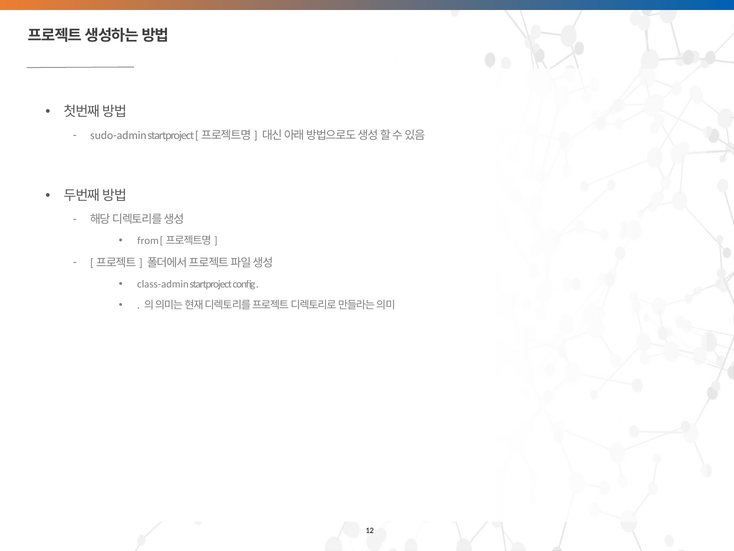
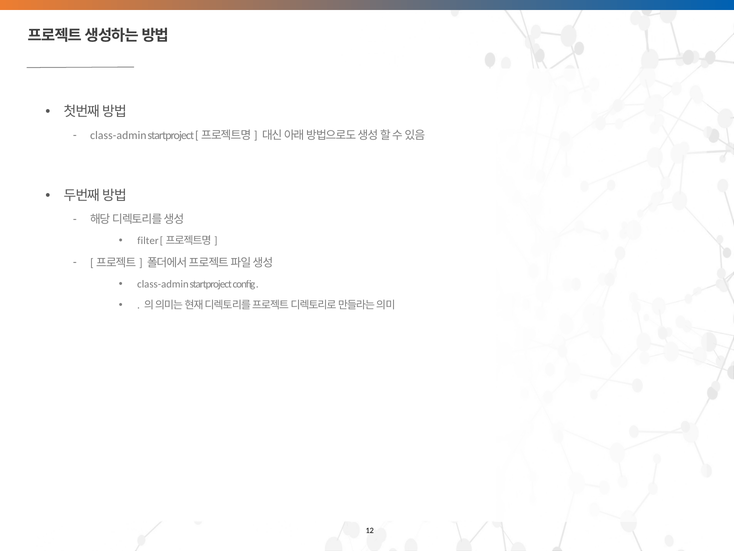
sudo-admin at (118, 135): sudo-admin -> class-admin
from: from -> filter
